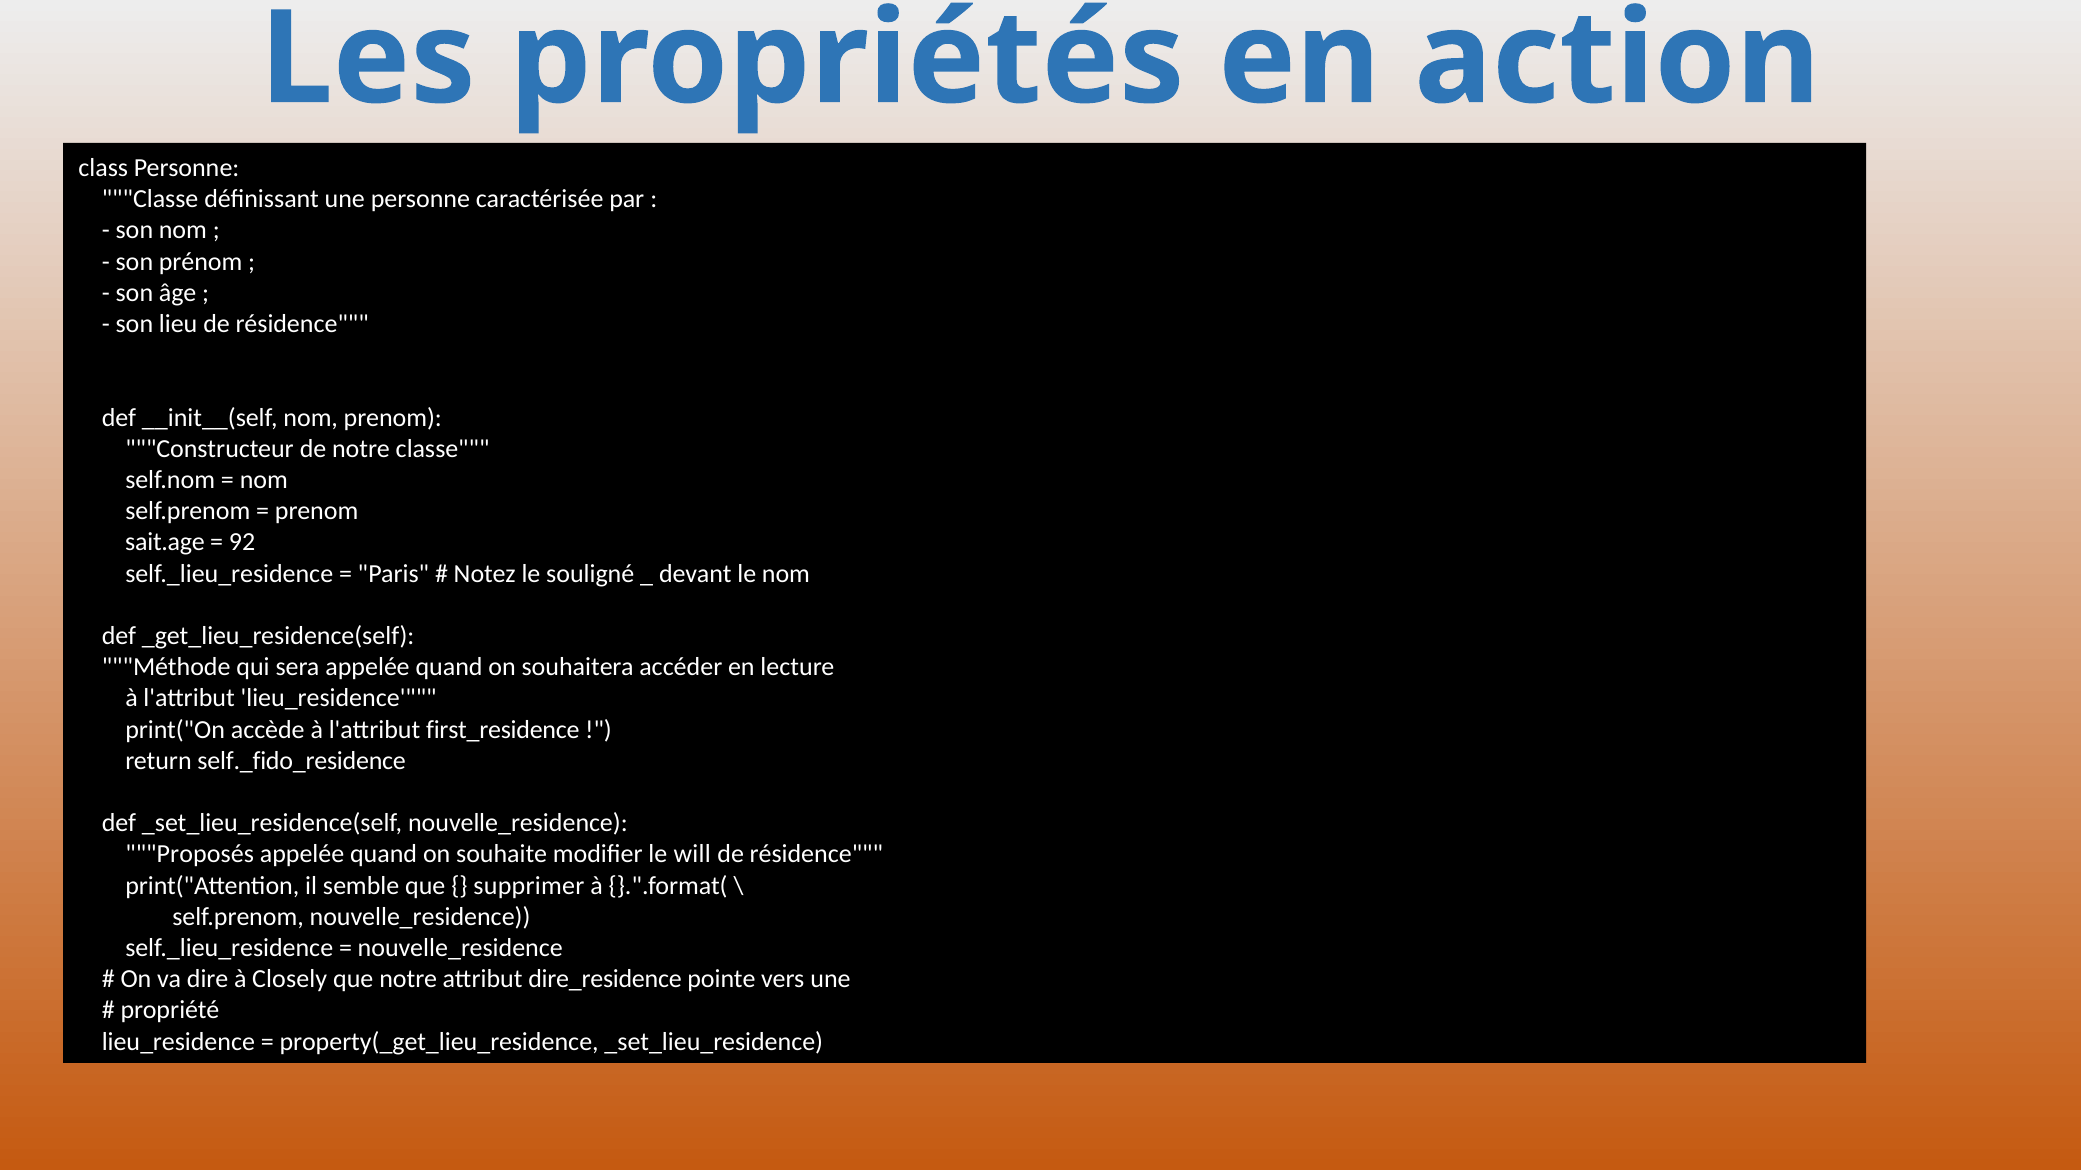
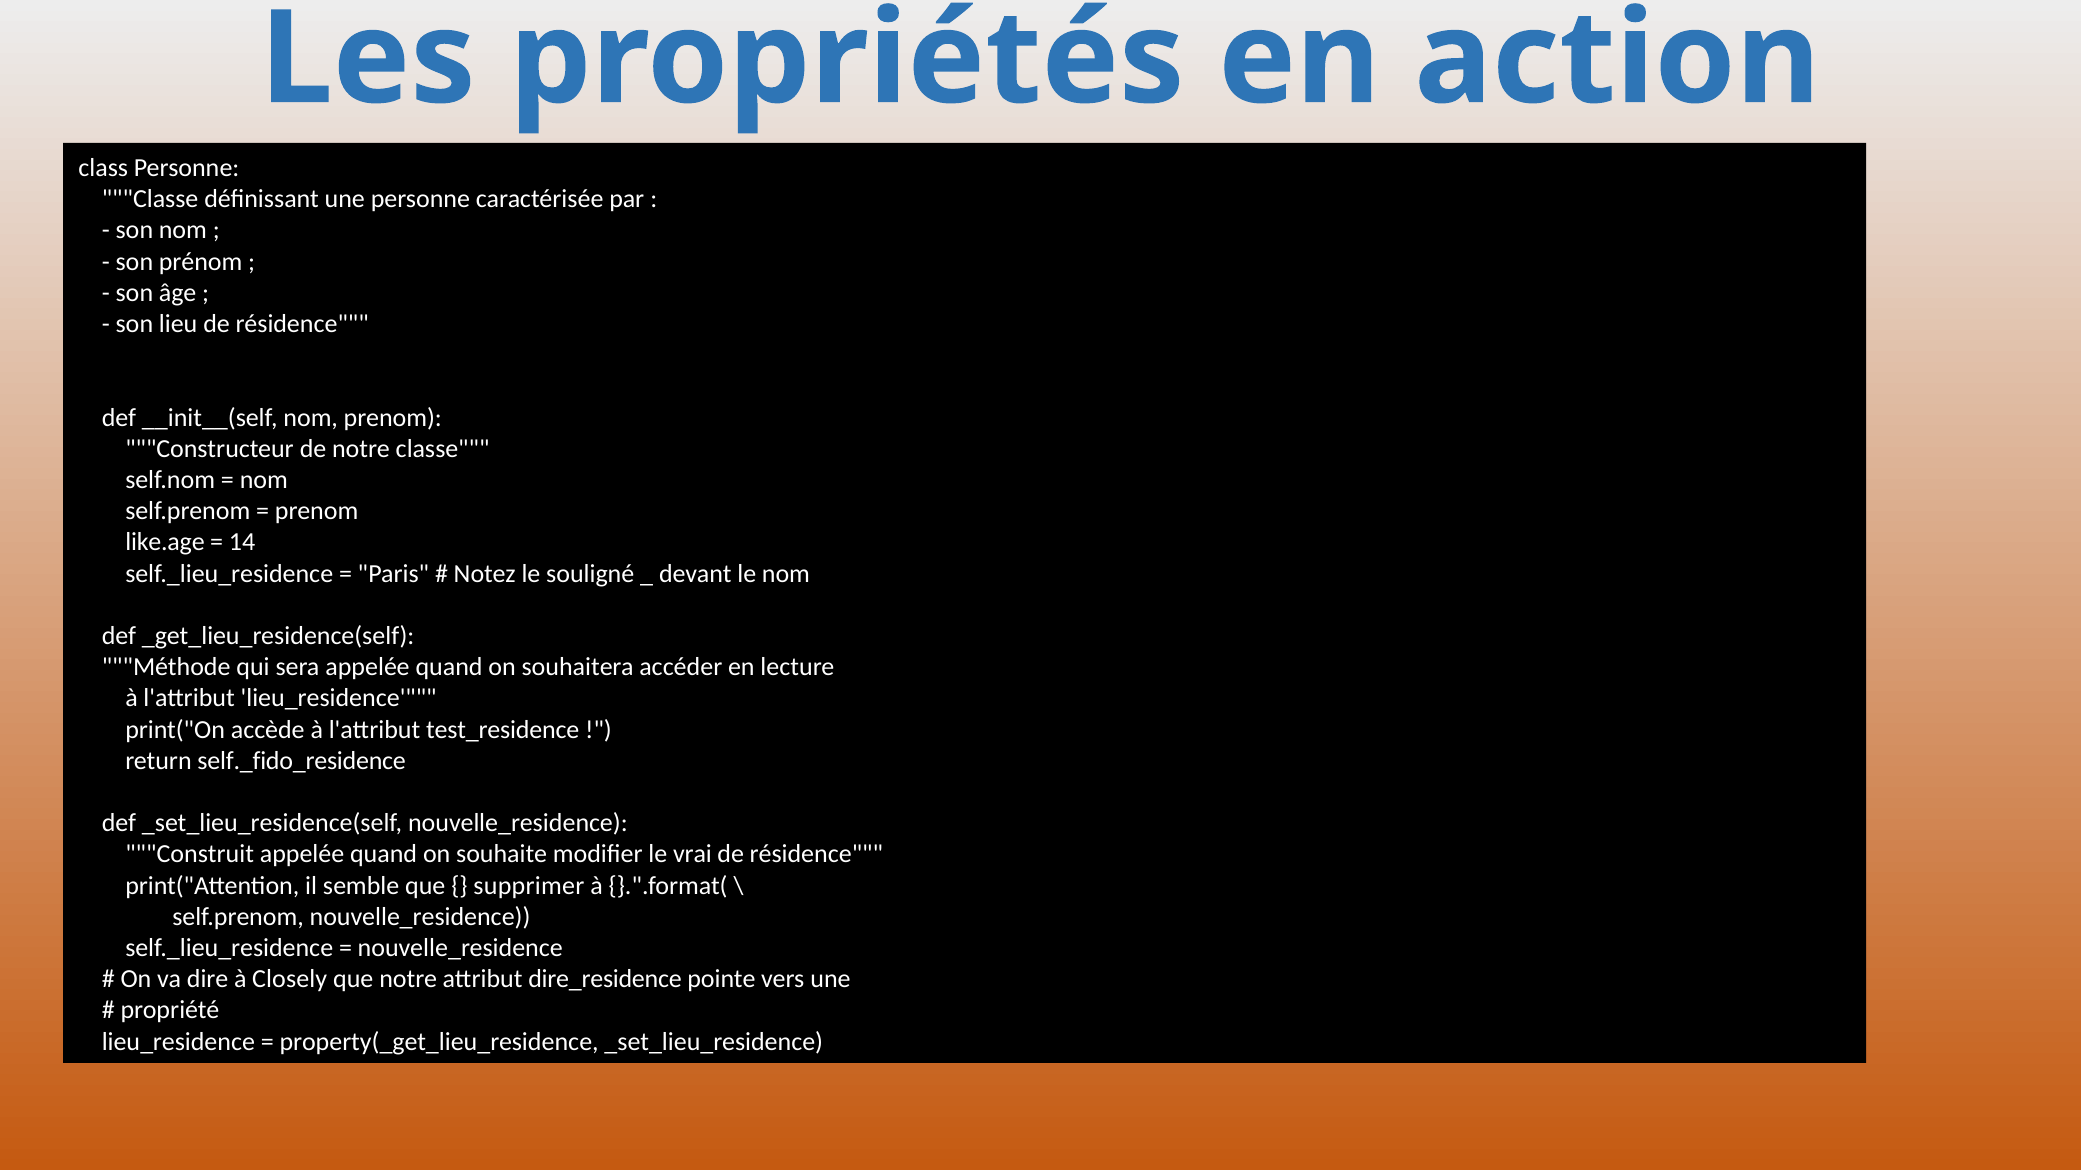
sait.age: sait.age -> like.age
92: 92 -> 14
first_residence: first_residence -> test_residence
Proposés: Proposés -> Construit
will: will -> vrai
